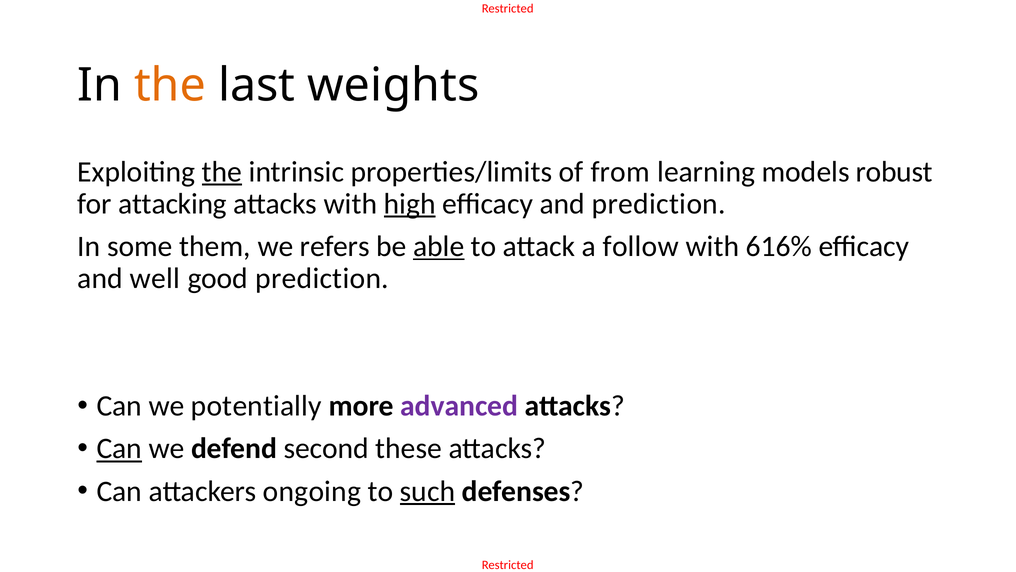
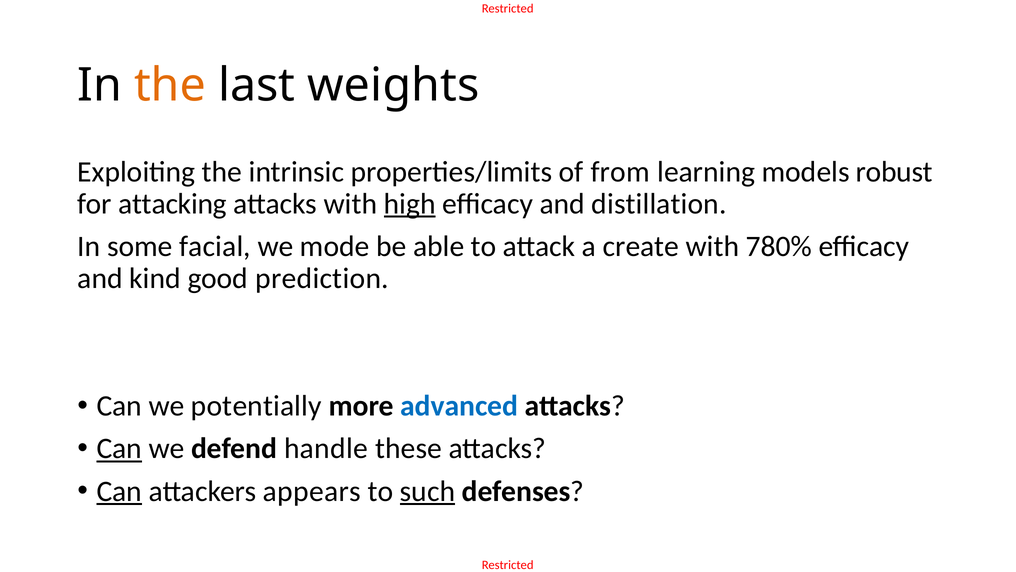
the at (222, 172) underline: present -> none
and prediction: prediction -> distillation
them: them -> facial
refers: refers -> mode
able underline: present -> none
follow: follow -> create
616%: 616% -> 780%
well: well -> kind
advanced colour: purple -> blue
second: second -> handle
Can at (119, 491) underline: none -> present
ongoing: ongoing -> appears
